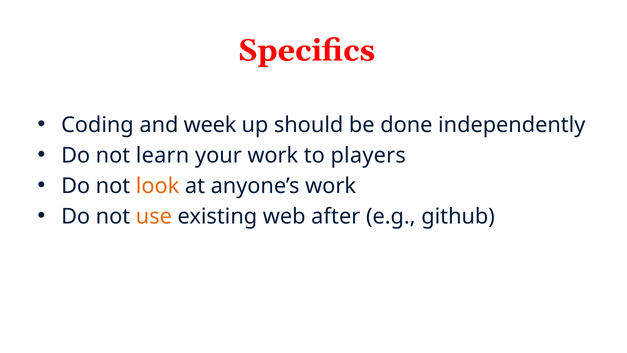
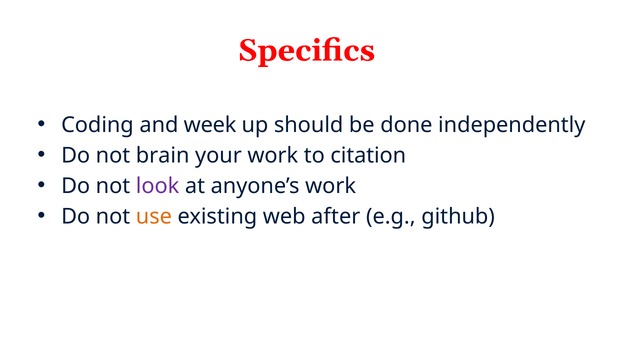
learn: learn -> brain
players: players -> citation
look colour: orange -> purple
